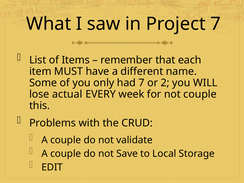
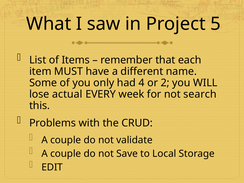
Project 7: 7 -> 5
had 7: 7 -> 4
not couple: couple -> search
